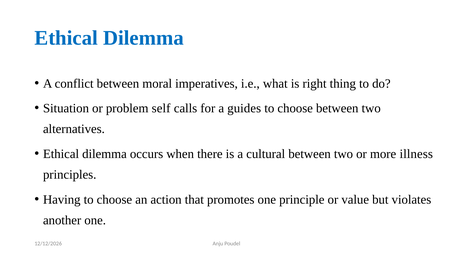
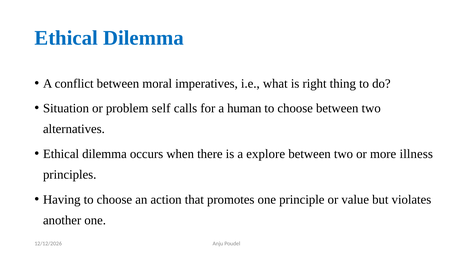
guides: guides -> human
cultural: cultural -> explore
